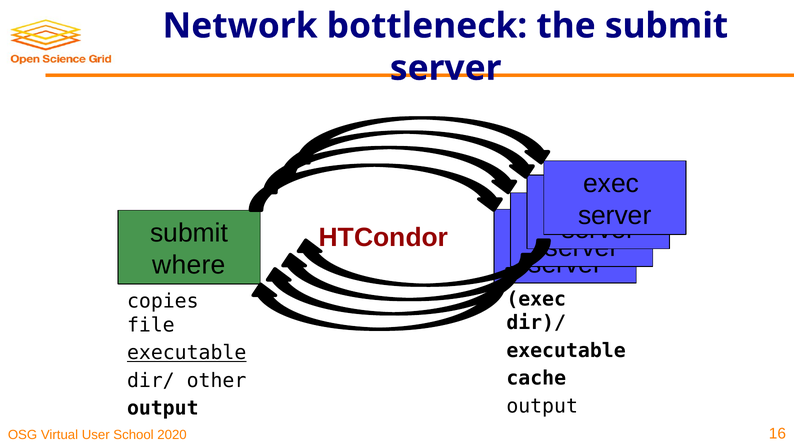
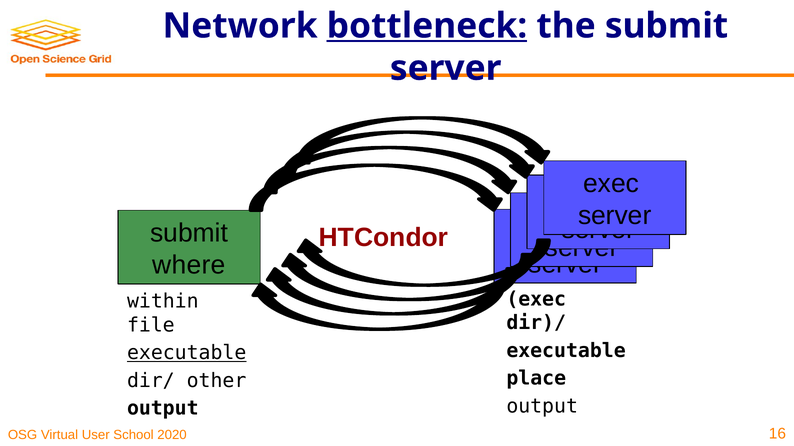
bottleneck underline: none -> present
copies: copies -> within
cache: cache -> place
